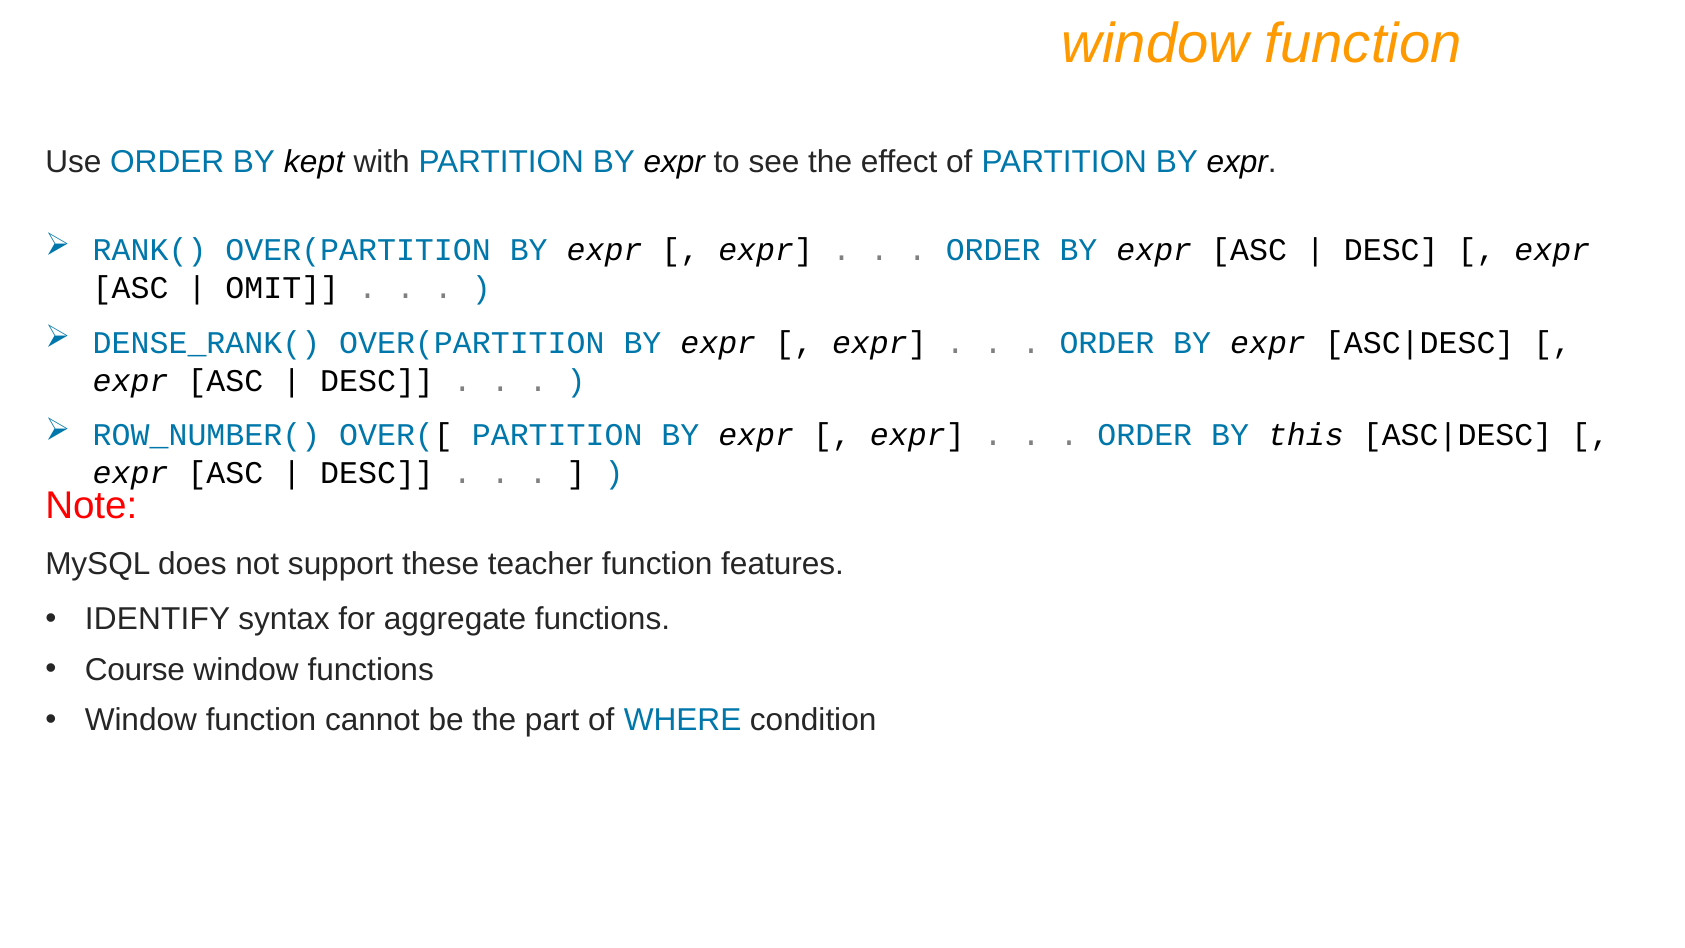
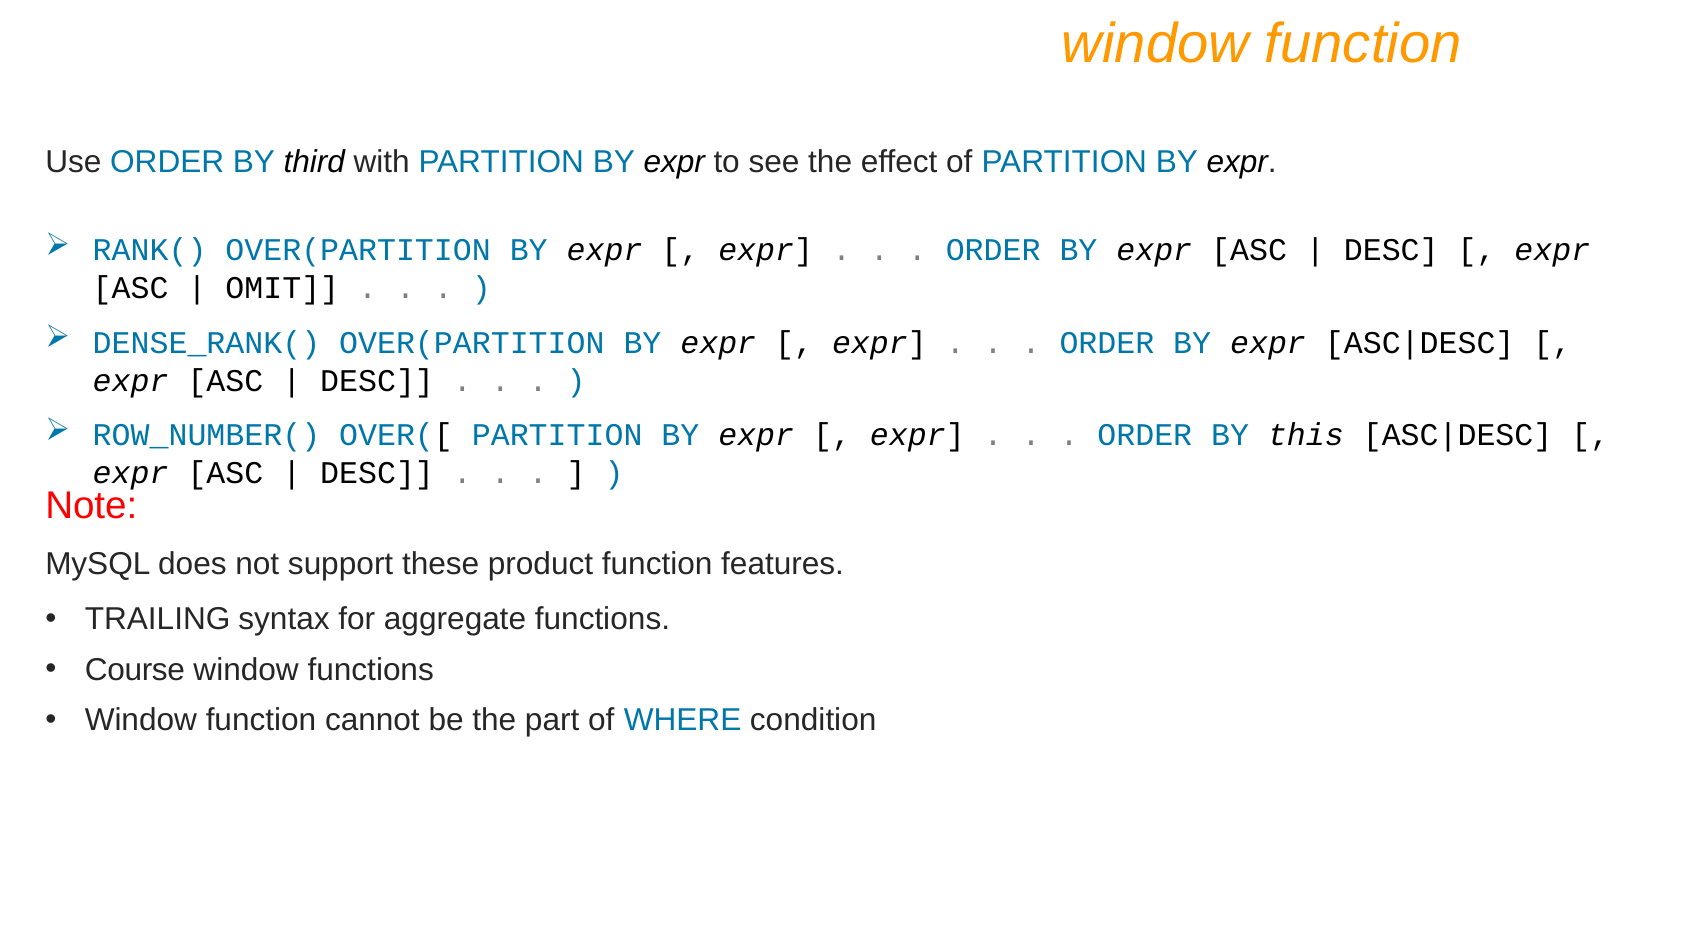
kept: kept -> third
teacher: teacher -> product
IDENTIFY: IDENTIFY -> TRAILING
